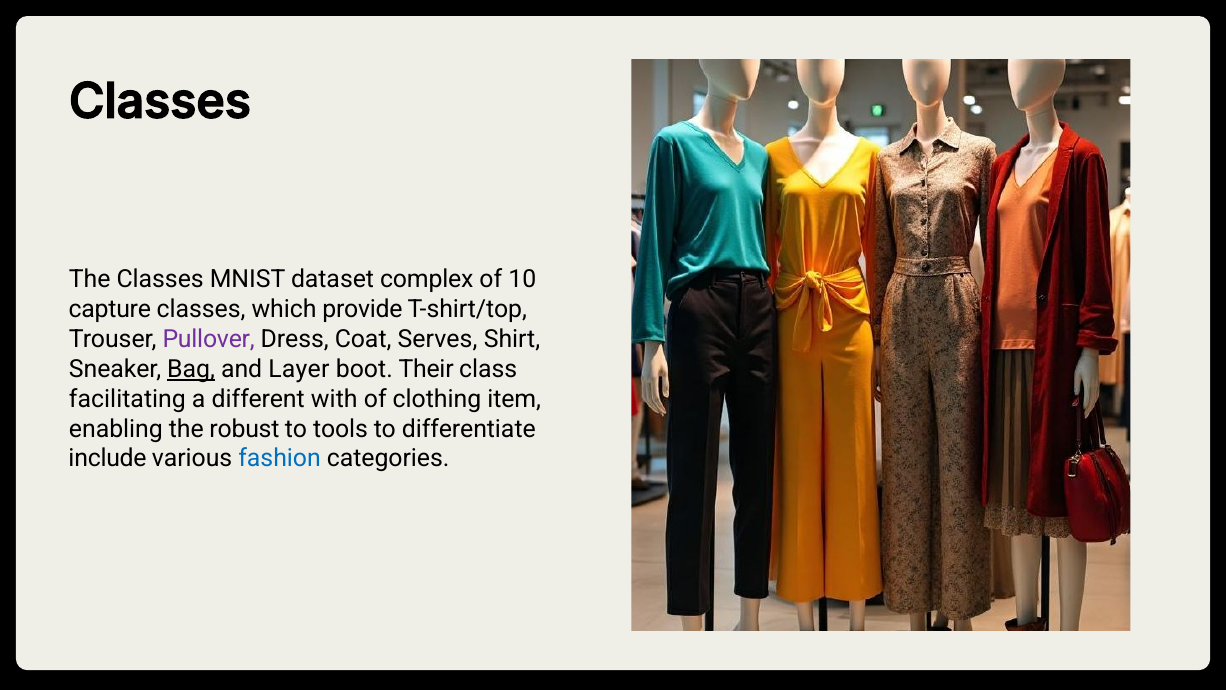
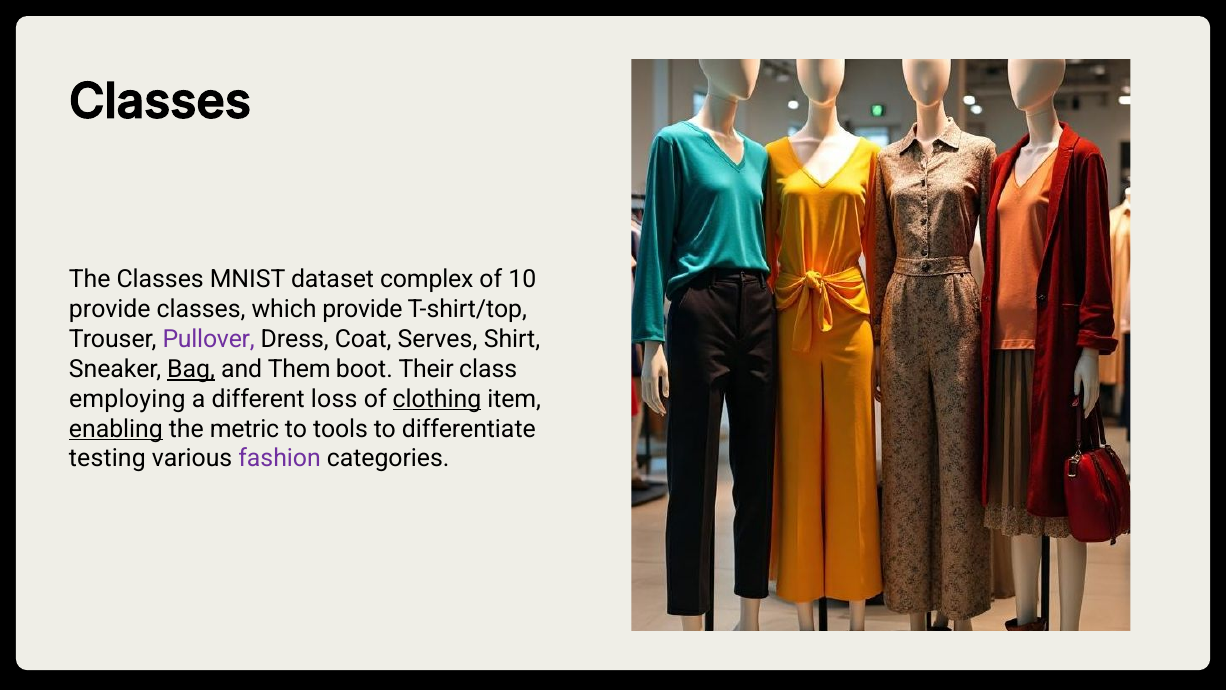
capture at (110, 309): capture -> provide
Layer: Layer -> Them
facilitating: facilitating -> employing
with: with -> loss
clothing underline: none -> present
enabling underline: none -> present
robust: robust -> metric
include: include -> testing
fashion colour: blue -> purple
